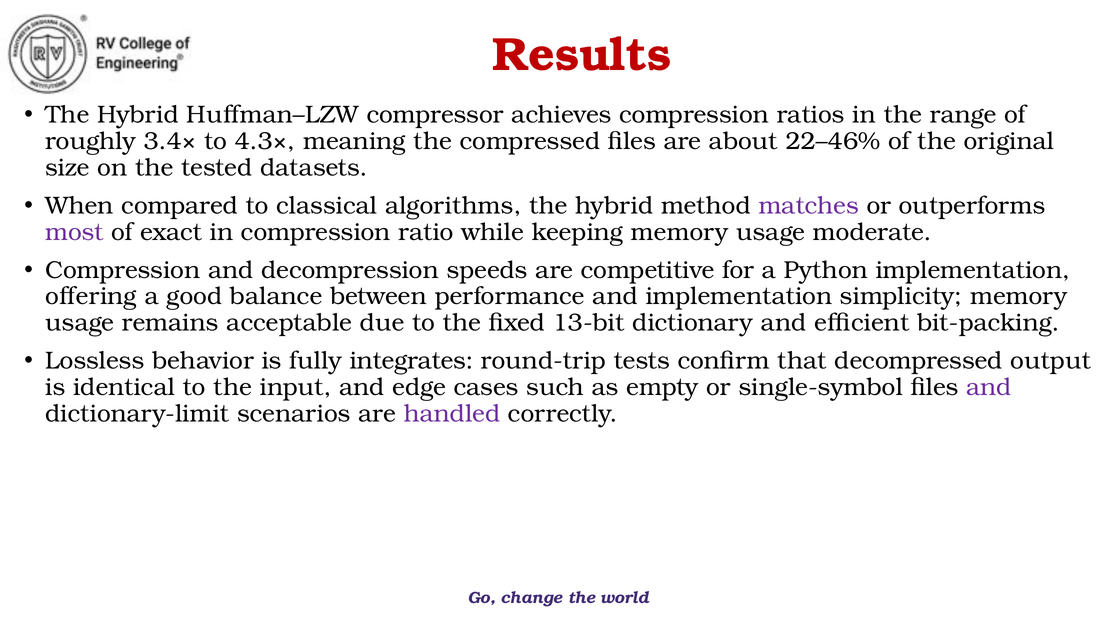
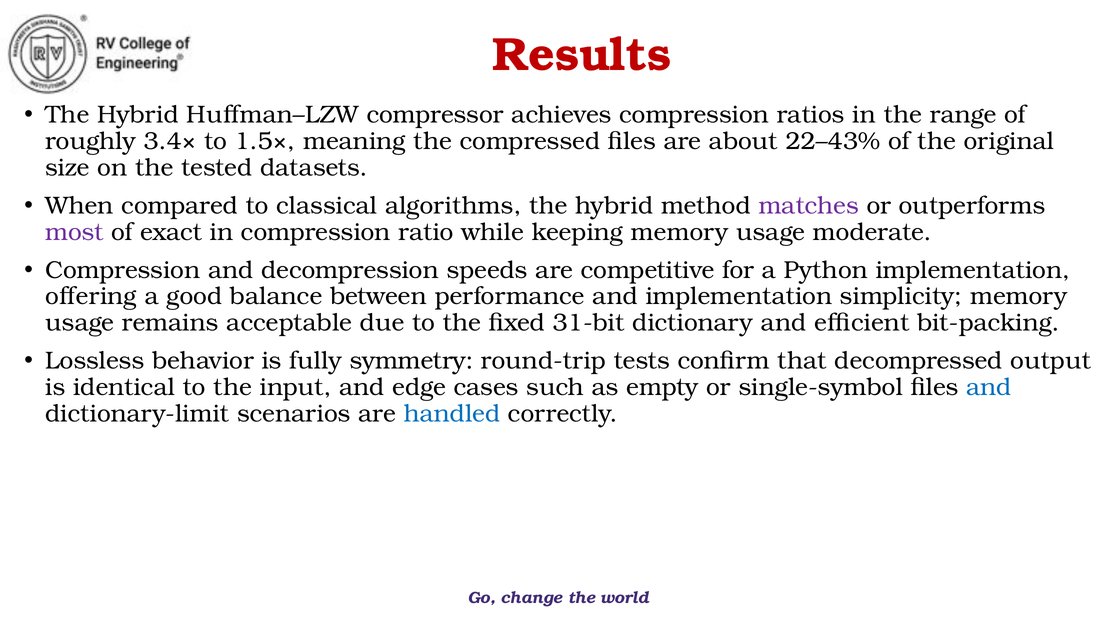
4.3×: 4.3× -> 1.5×
22–46%: 22–46% -> 22–43%
13‑bit: 13‑bit -> 31‑bit
integrates: integrates -> symmetry
and at (989, 387) colour: purple -> blue
handled colour: purple -> blue
